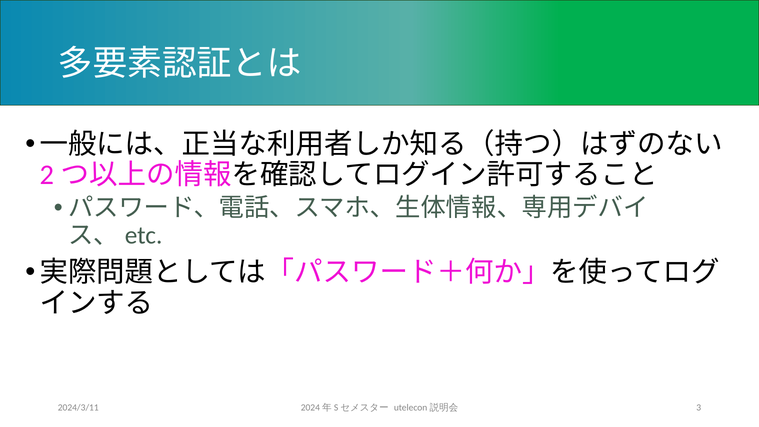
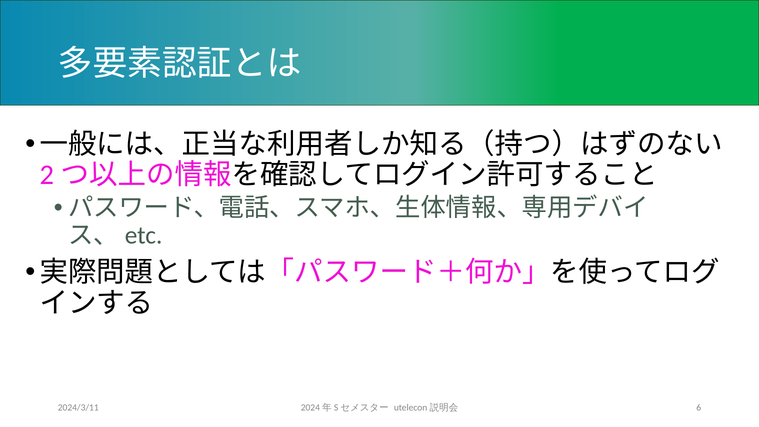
3: 3 -> 6
